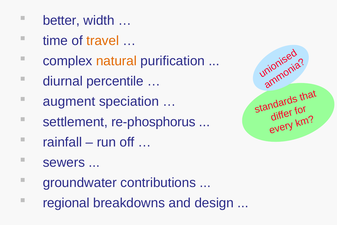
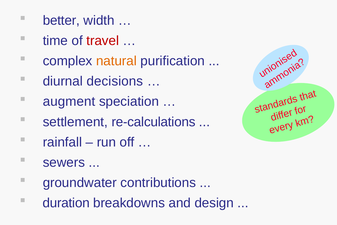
travel colour: orange -> red
percentile: percentile -> decisions
re-phosphorus: re-phosphorus -> re-calculations
regional: regional -> duration
